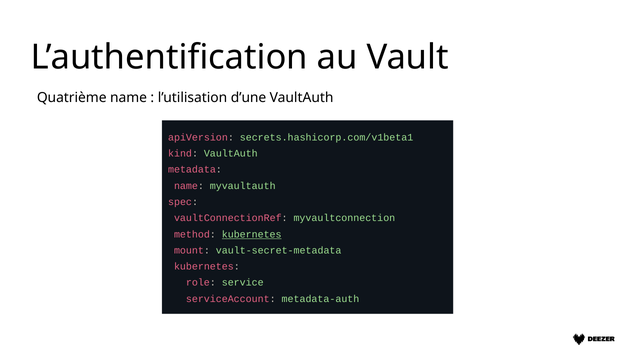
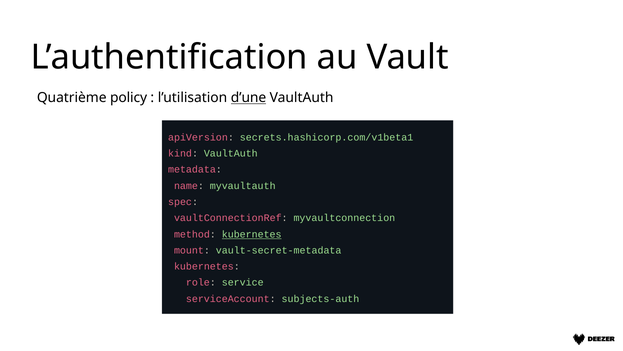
Quatrième name: name -> policy
d’une underline: none -> present
metadata-auth: metadata-auth -> subjects-auth
